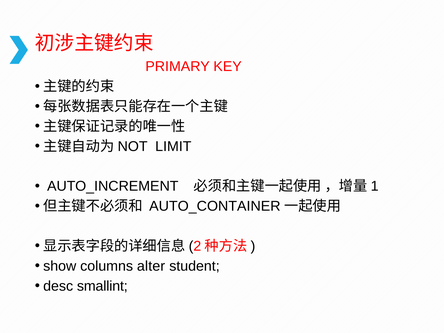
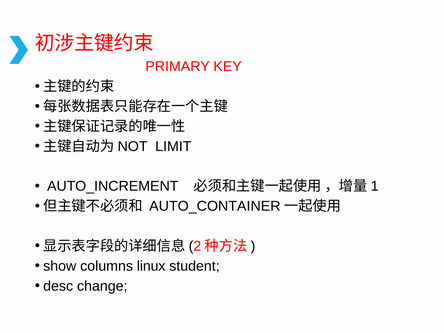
alter: alter -> linux
smallint: smallint -> change
